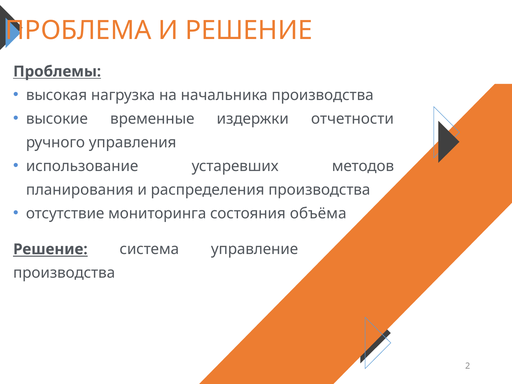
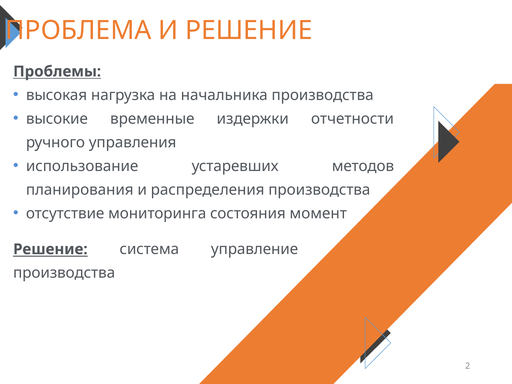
объёма: объёма -> момент
